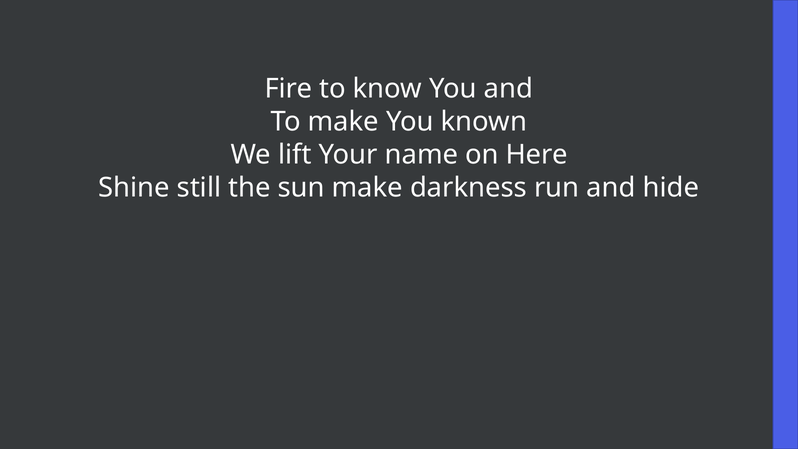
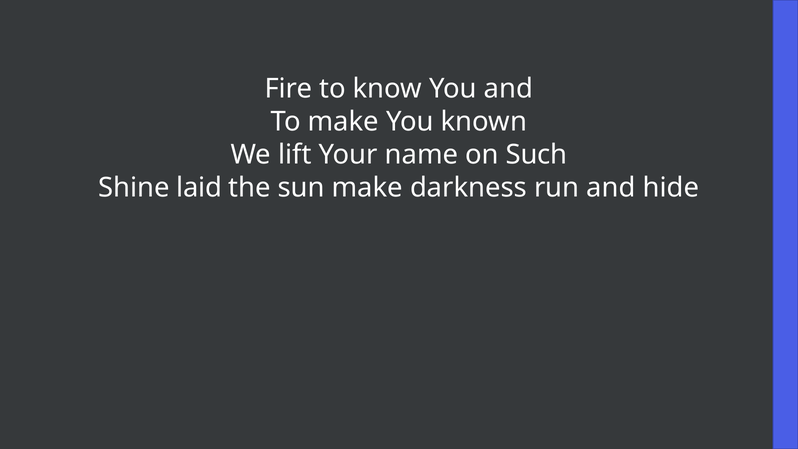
Here: Here -> Such
still: still -> laid
